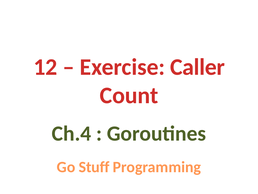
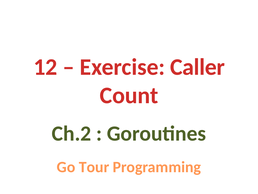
Ch.4: Ch.4 -> Ch.2
Stuff: Stuff -> Tour
